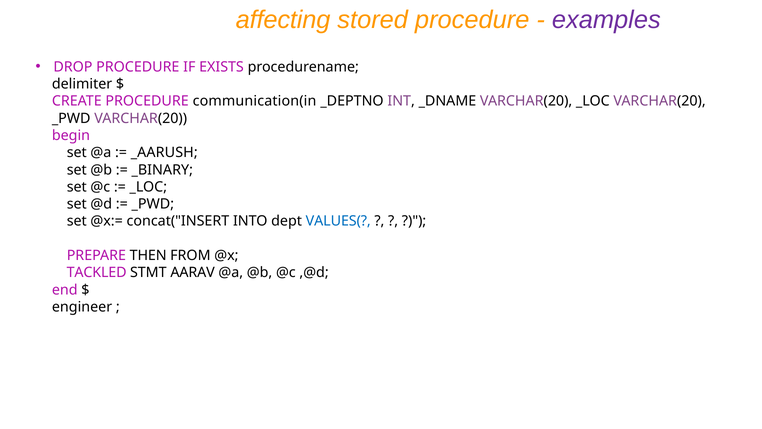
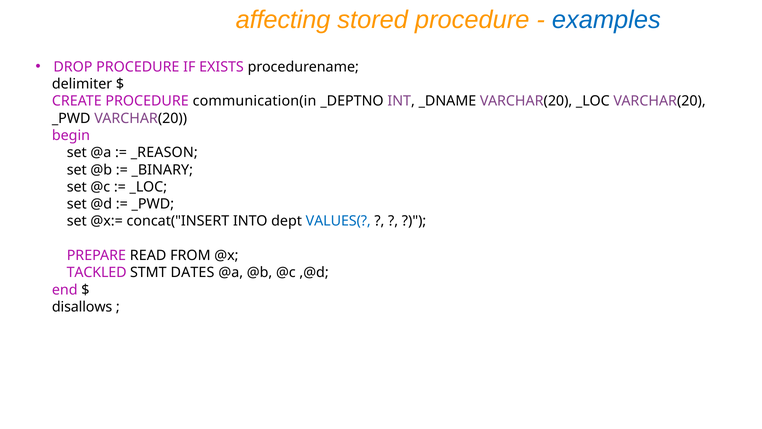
examples colour: purple -> blue
_AARUSH: _AARUSH -> _REASON
THEN: THEN -> READ
AARAV: AARAV -> DATES
engineer: engineer -> disallows
